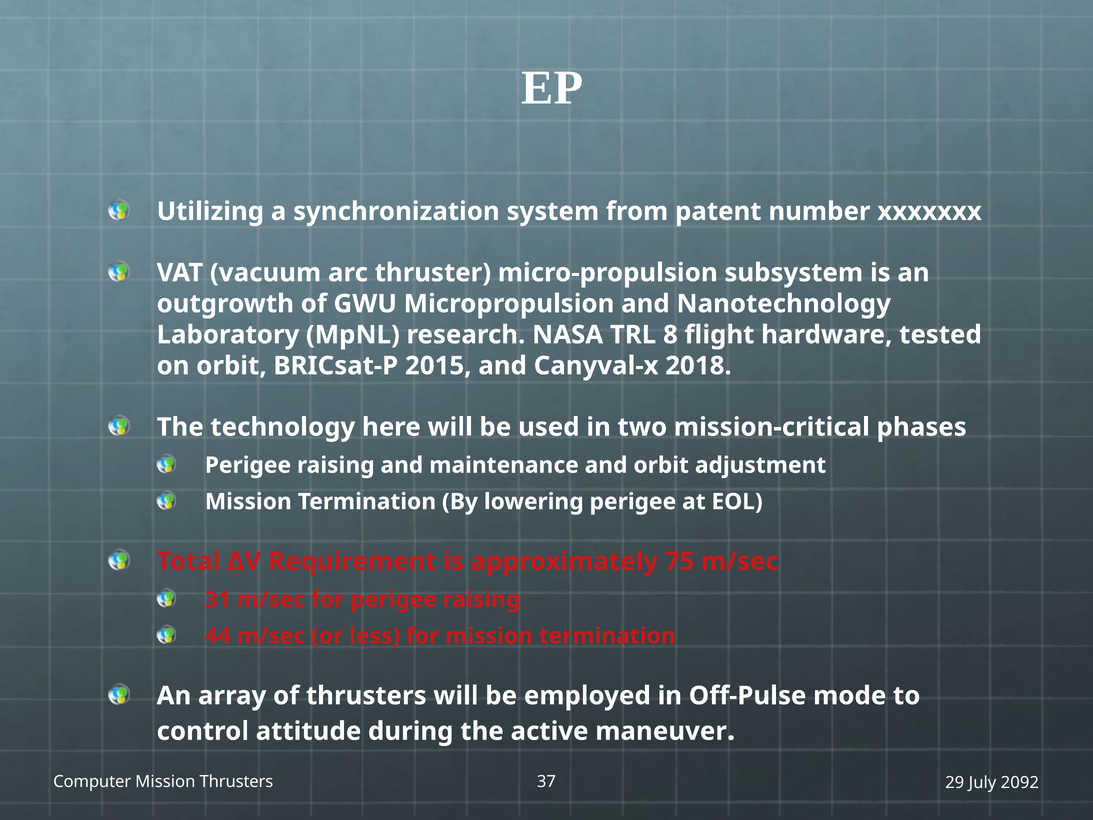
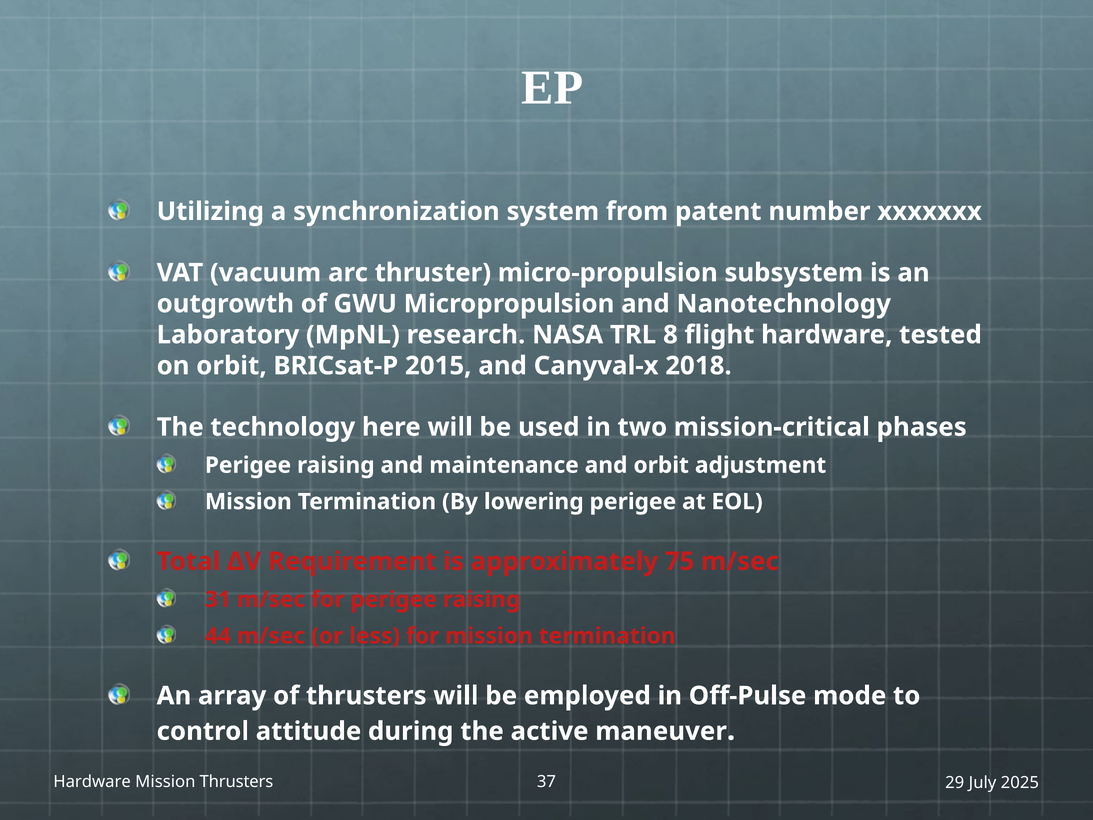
Computer at (92, 781): Computer -> Hardware
2092: 2092 -> 2025
